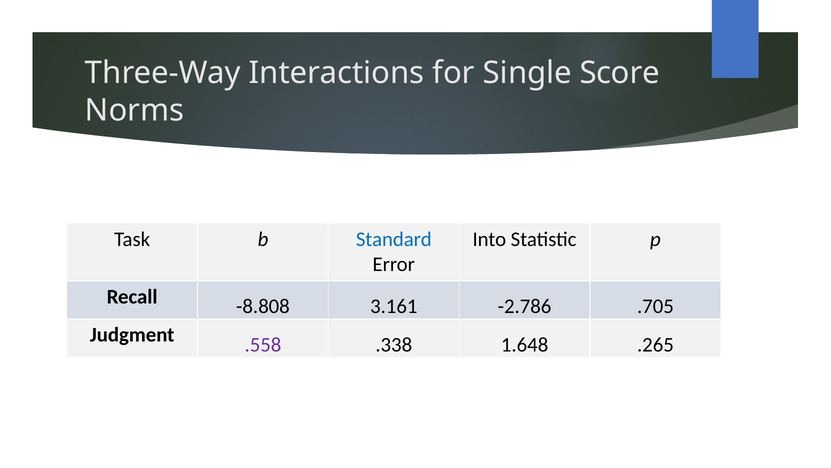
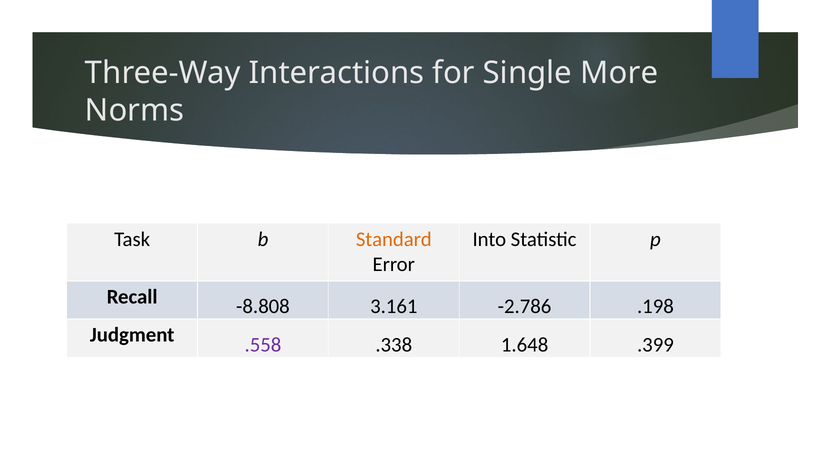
Score: Score -> More
Standard colour: blue -> orange
.705: .705 -> .198
.265: .265 -> .399
